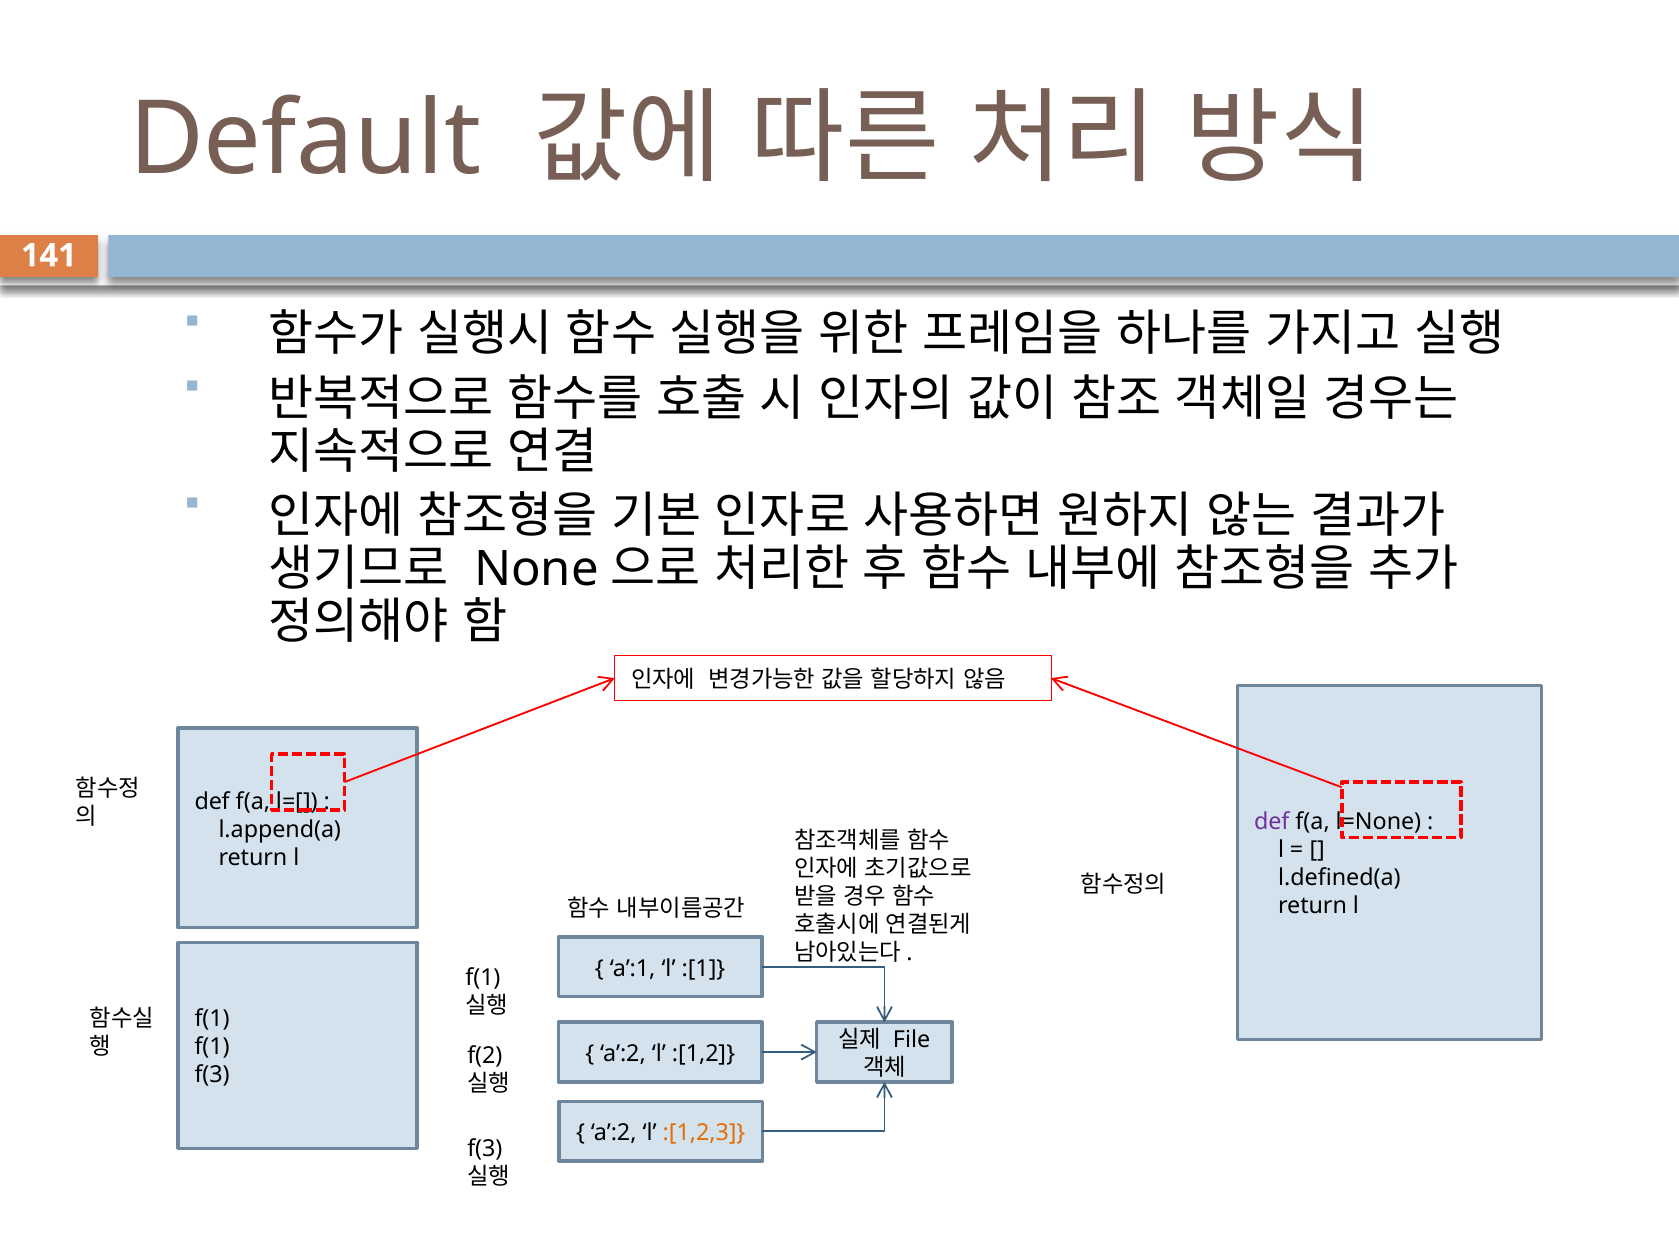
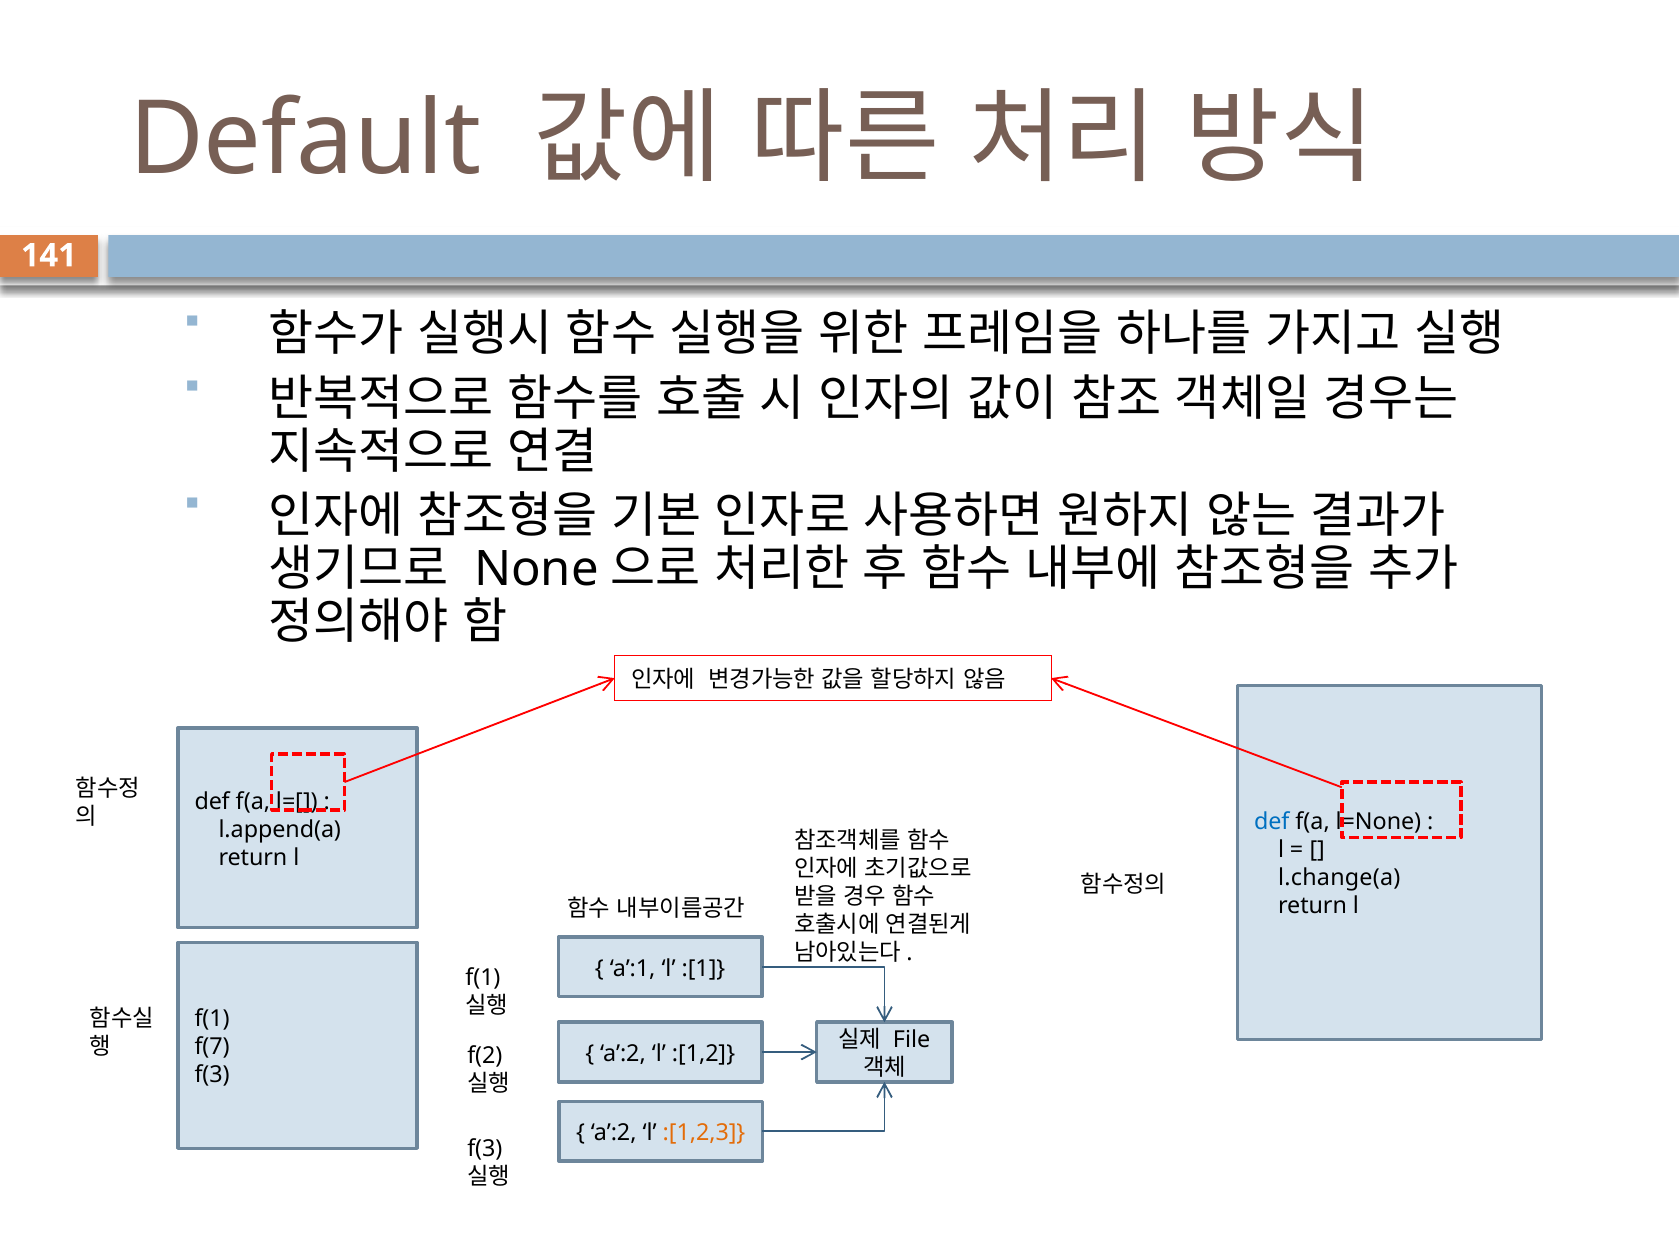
def at (1272, 822) colour: purple -> blue
l.defined(a: l.defined(a -> l.change(a
f(1 at (212, 1047): f(1 -> f(7
